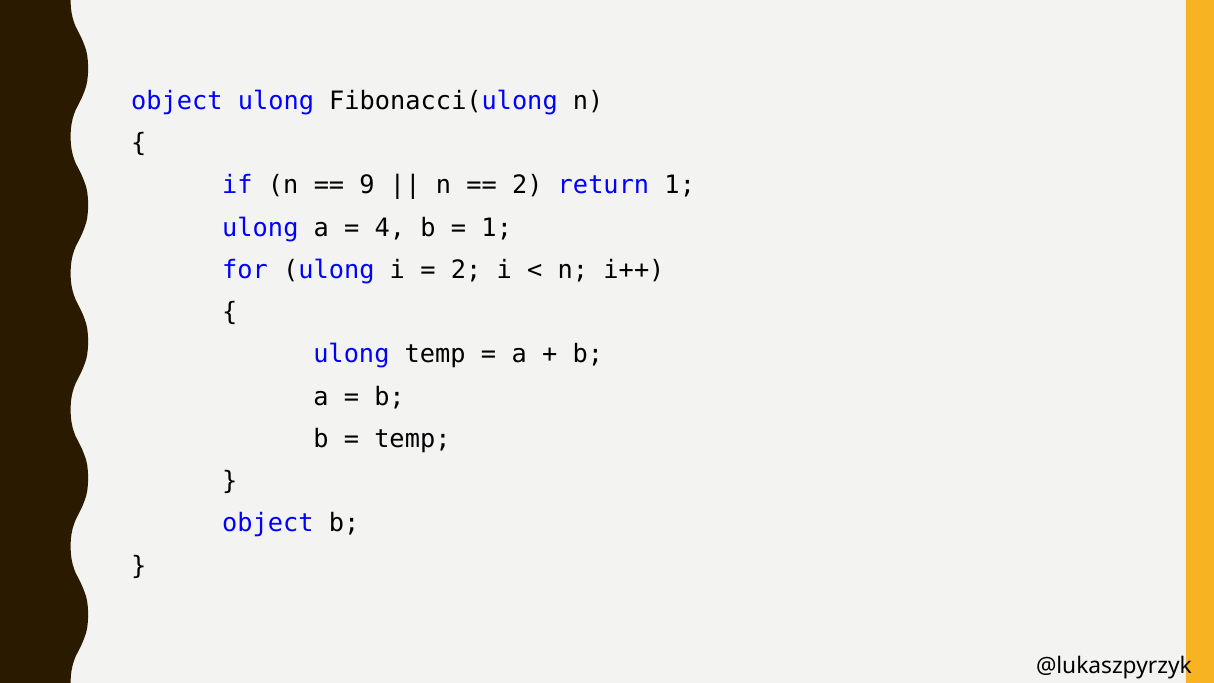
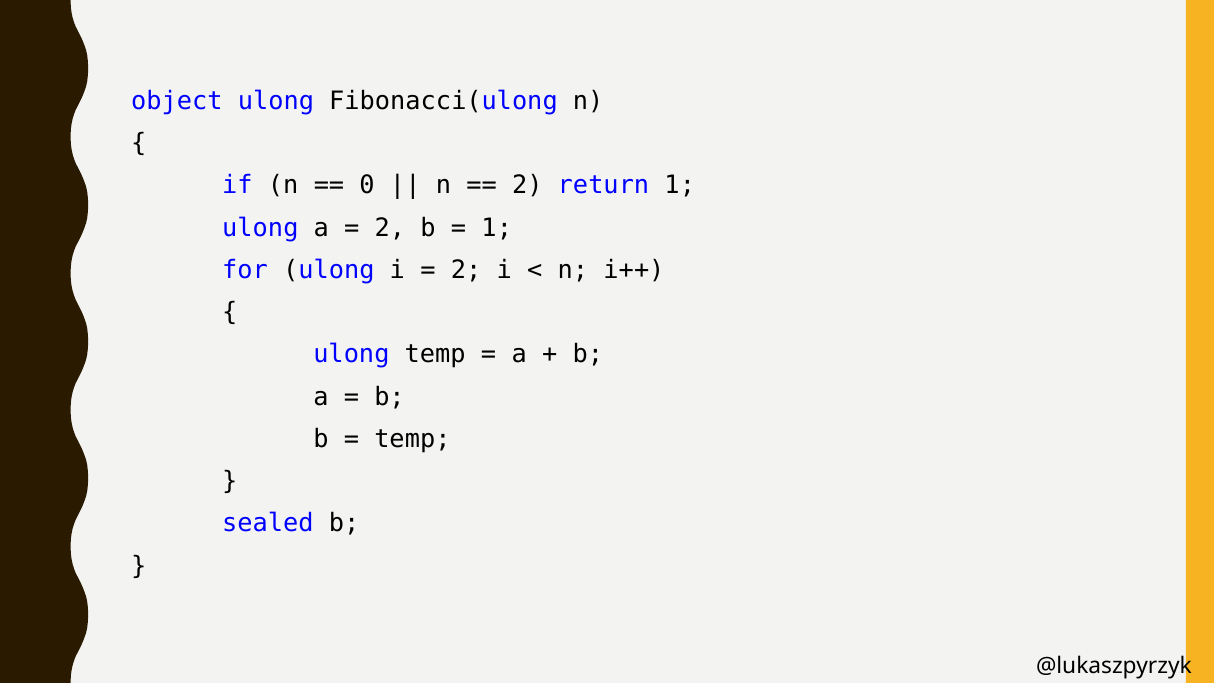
9: 9 -> 0
4 at (390, 228): 4 -> 2
object at (268, 523): object -> sealed
